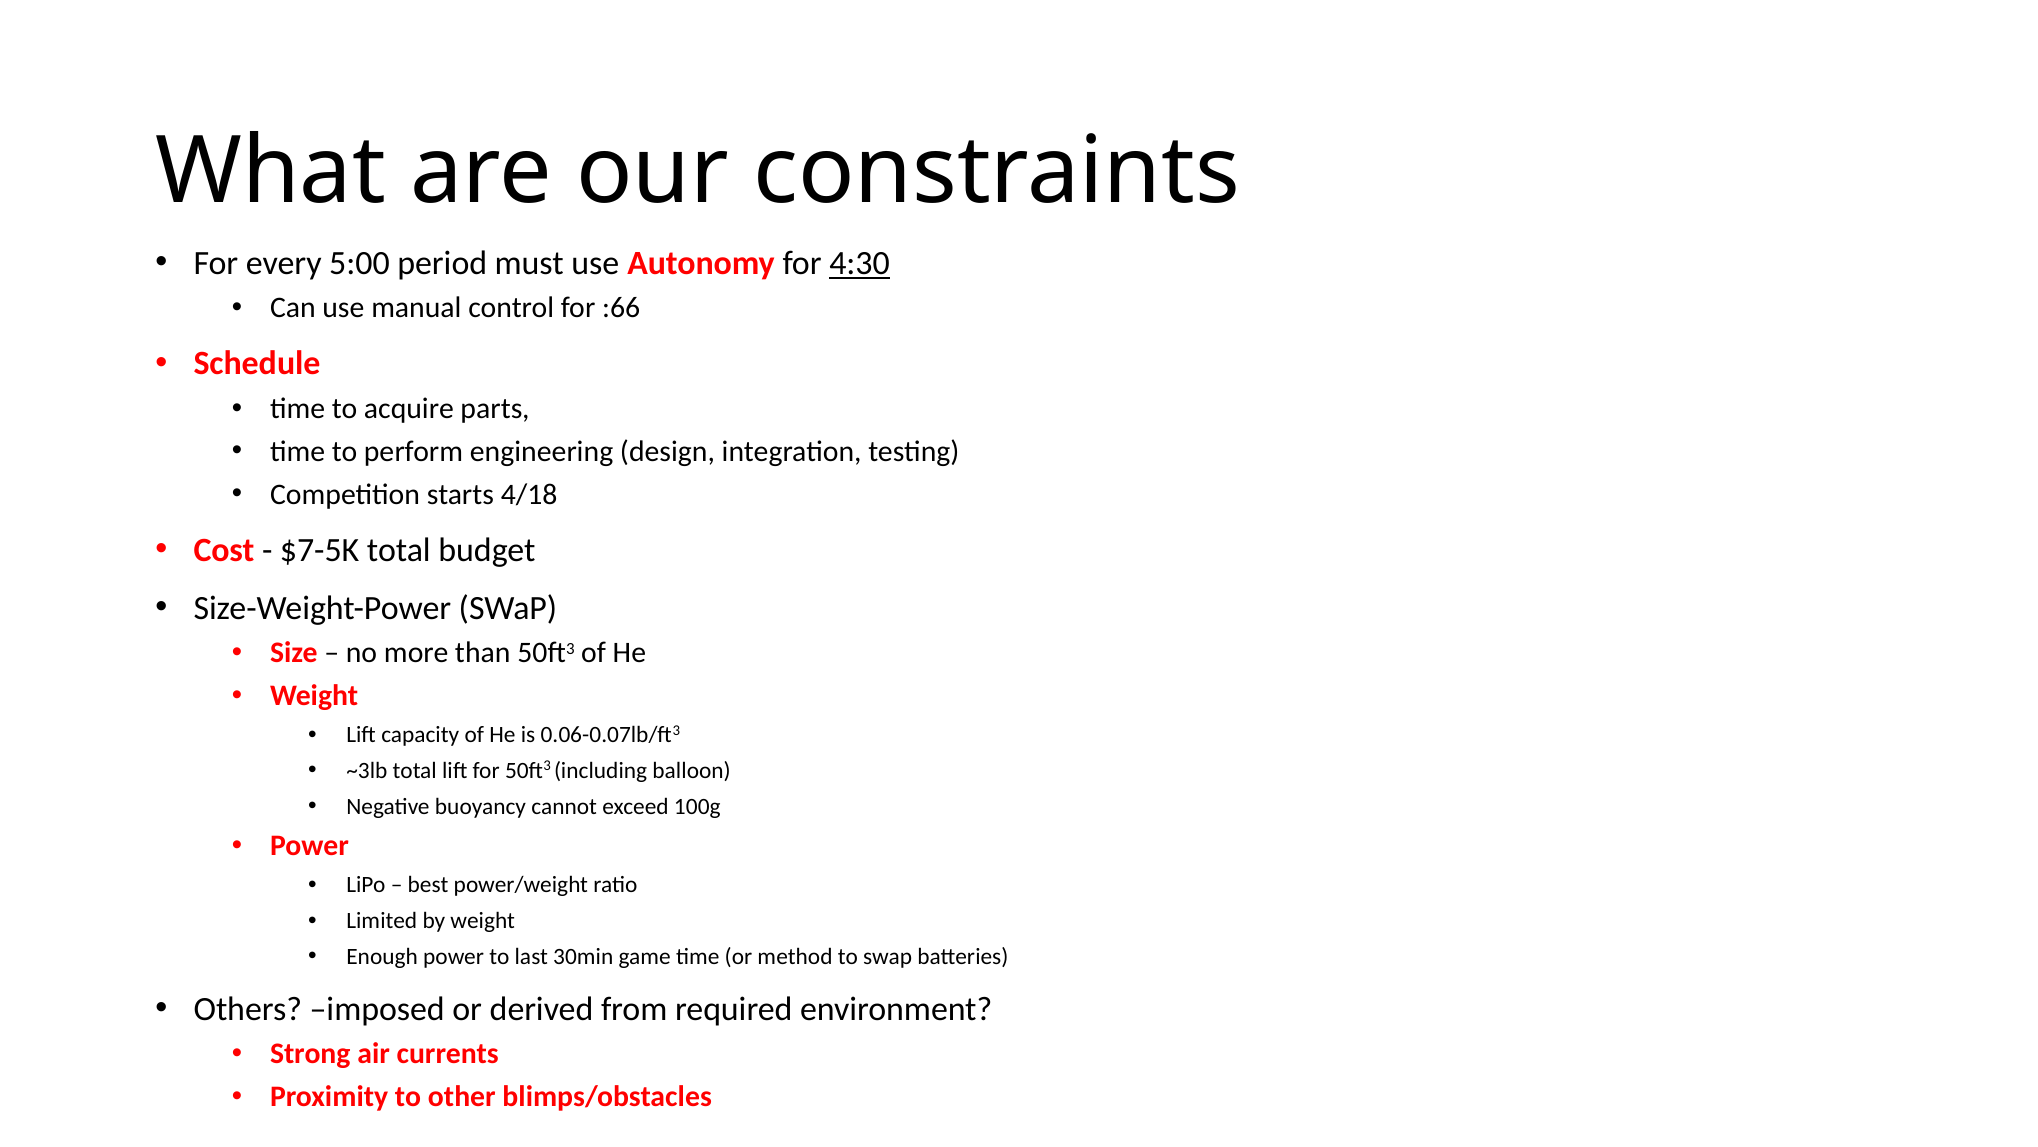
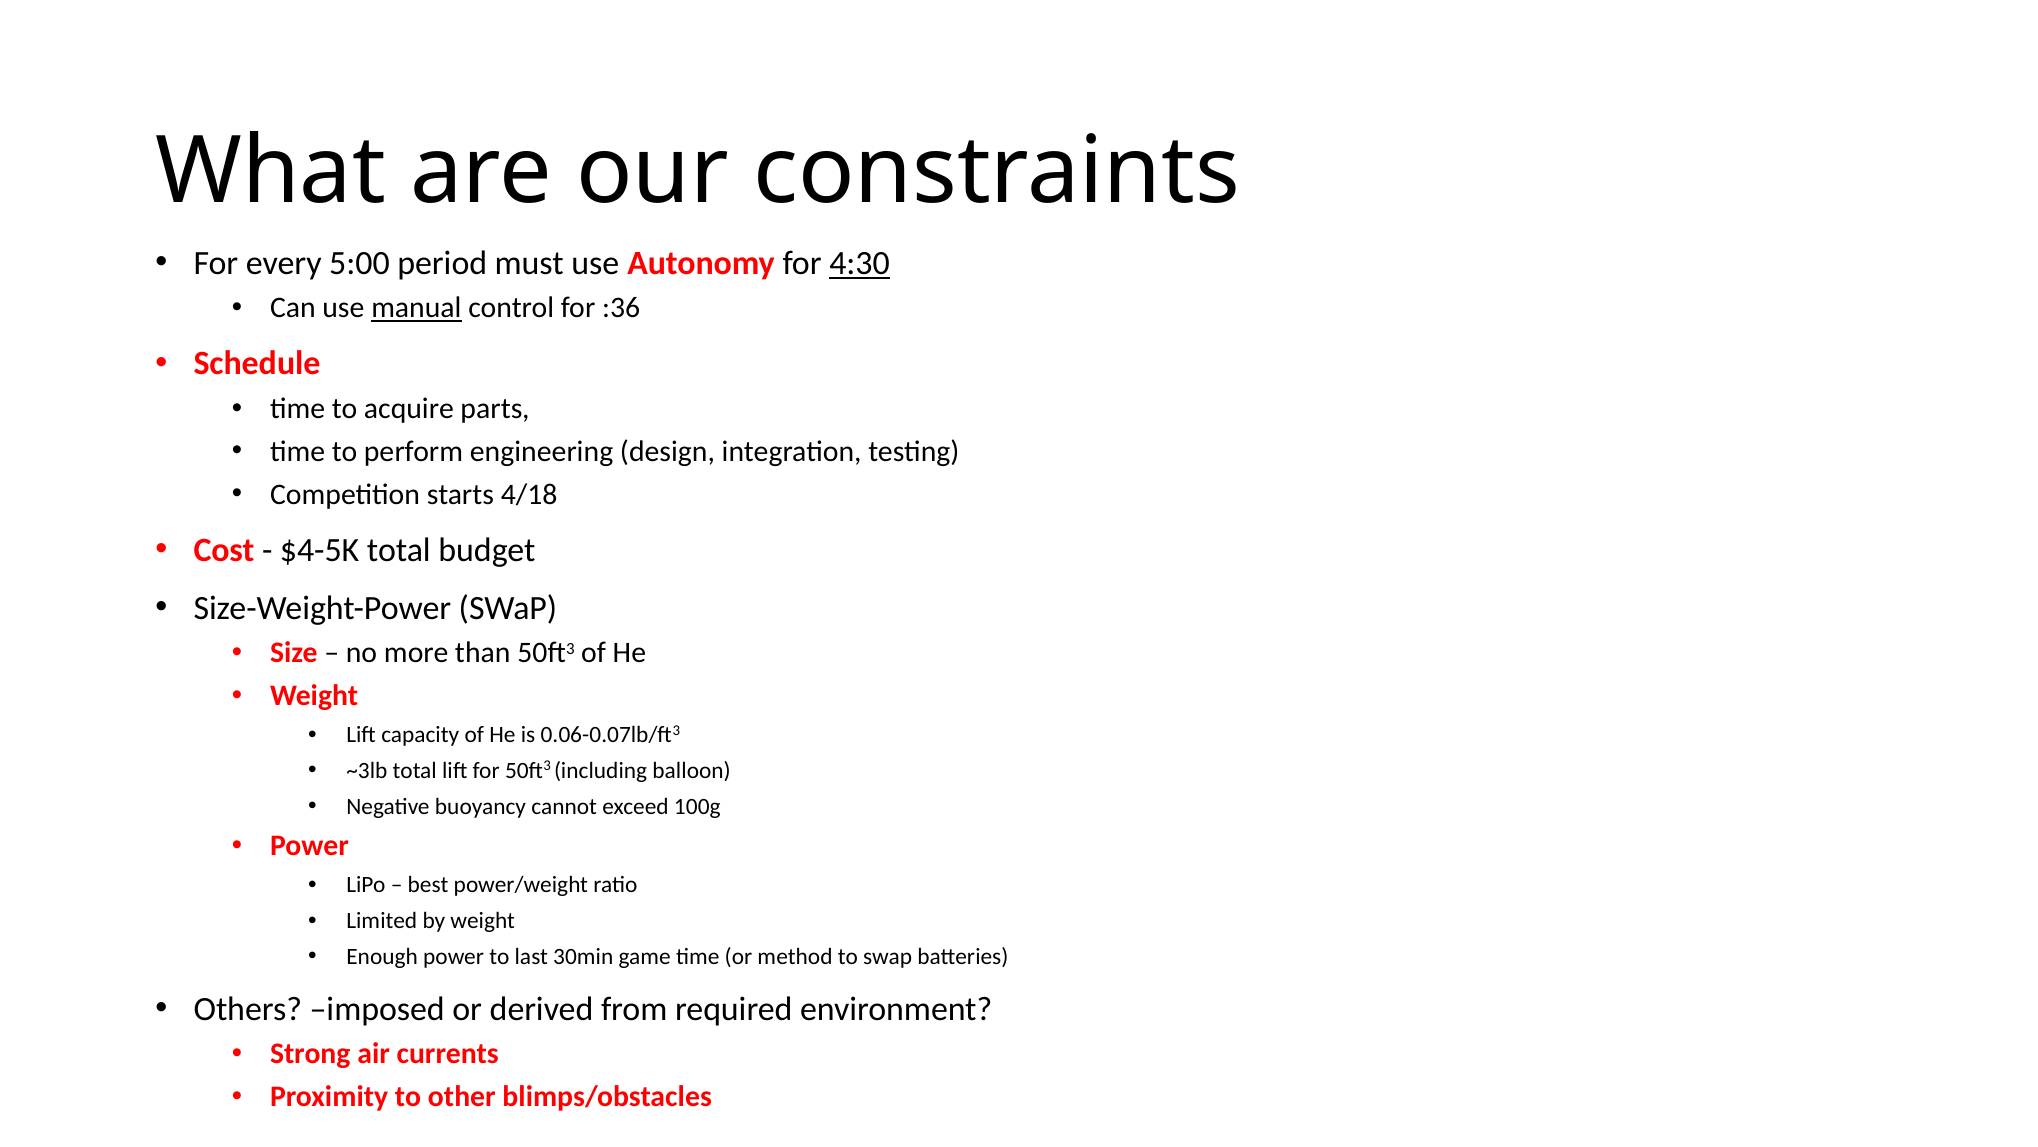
manual underline: none -> present
:66: :66 -> :36
$7-5K: $7-5K -> $4-5K
